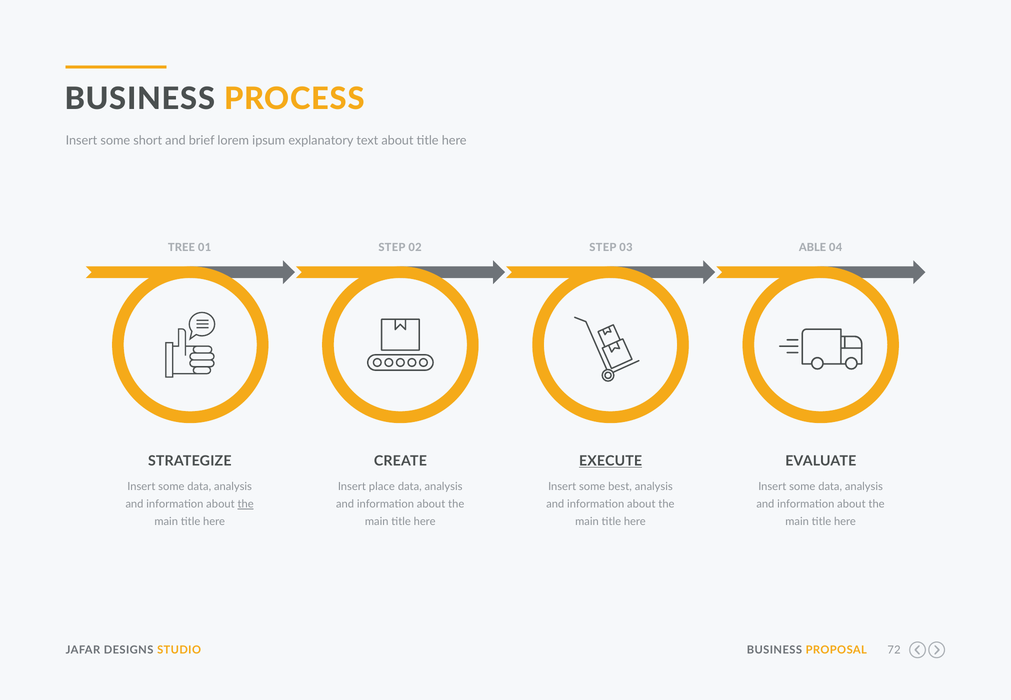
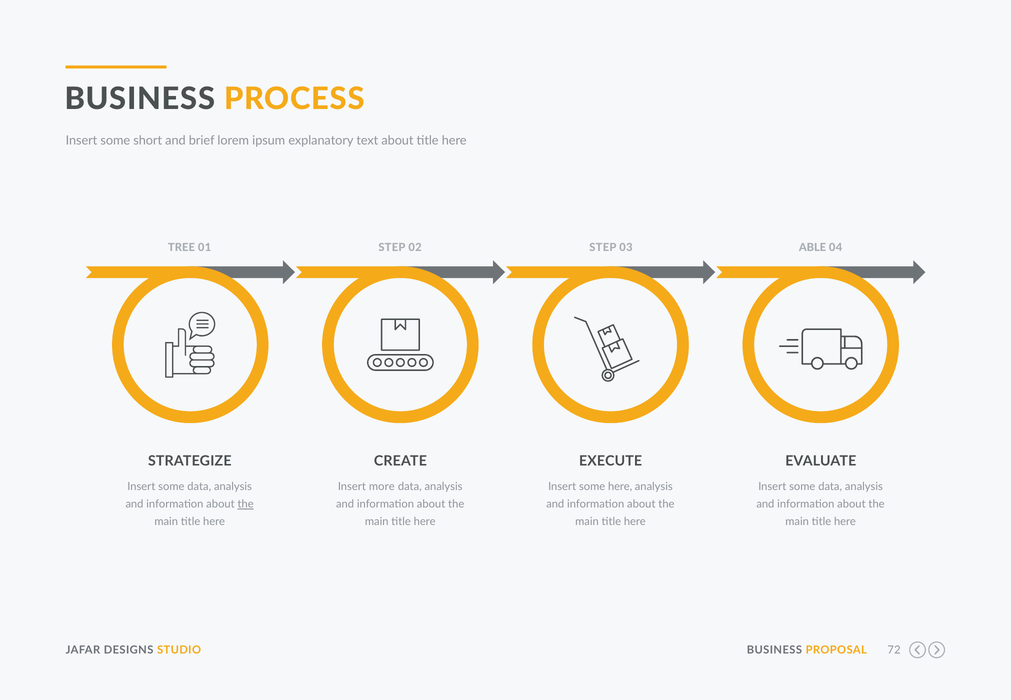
EXECUTE underline: present -> none
place: place -> more
some best: best -> here
